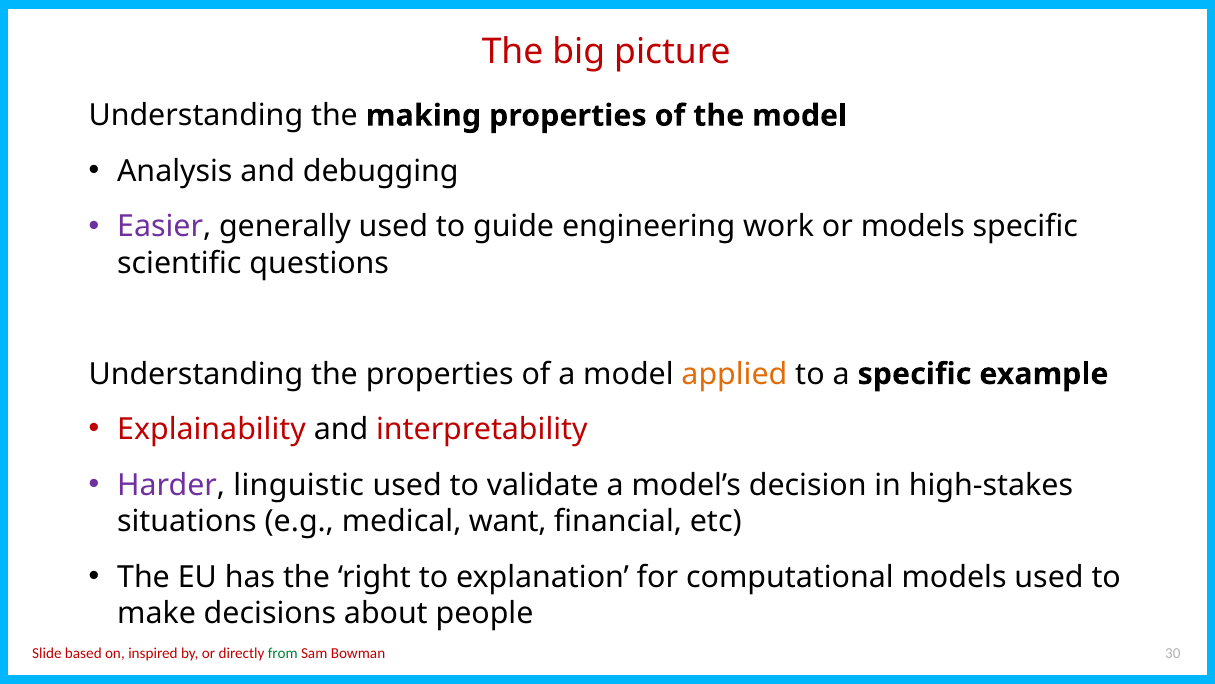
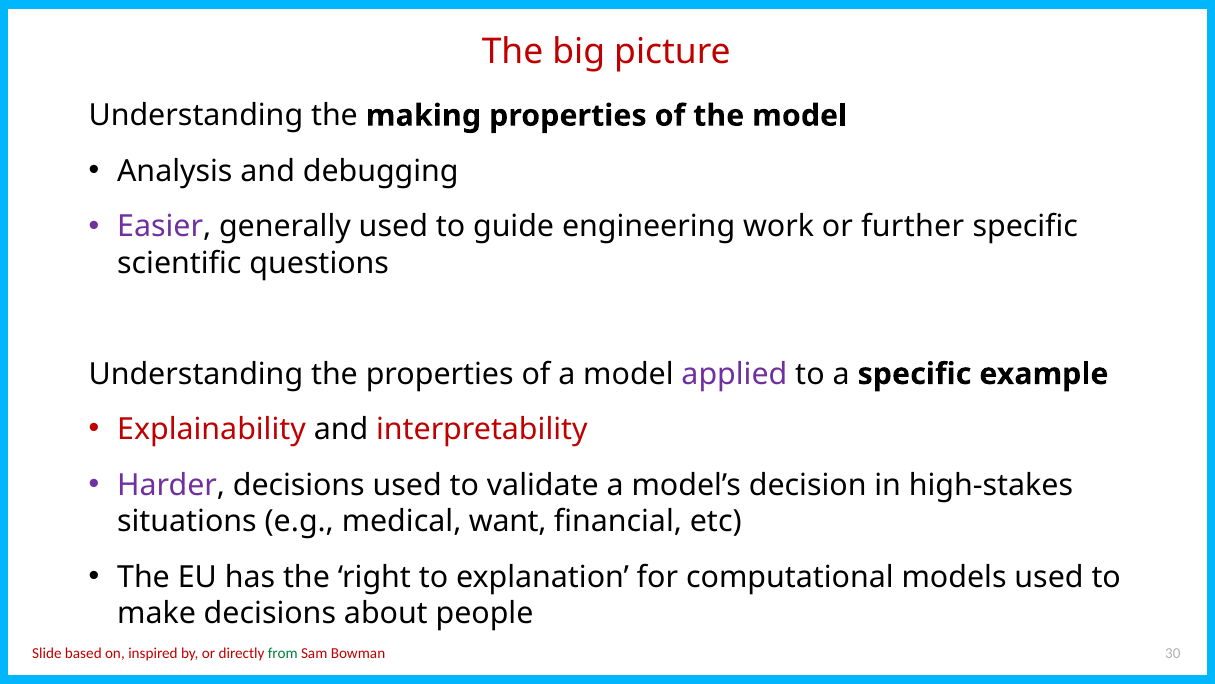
or models: models -> further
applied colour: orange -> purple
Harder linguistic: linguistic -> decisions
